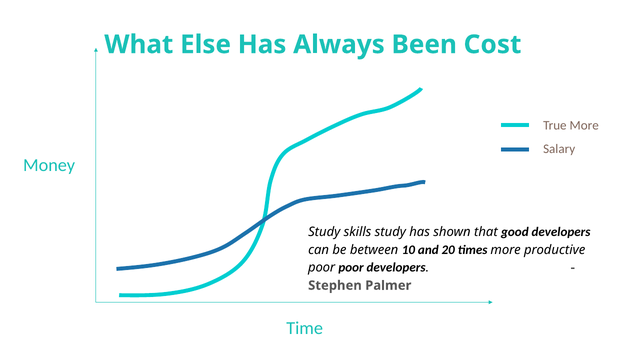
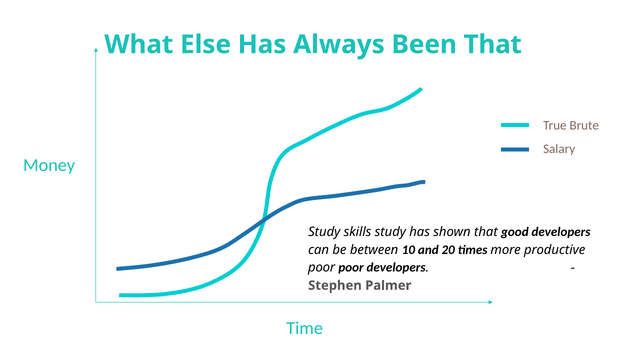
Been Cost: Cost -> That
True More: More -> Brute
